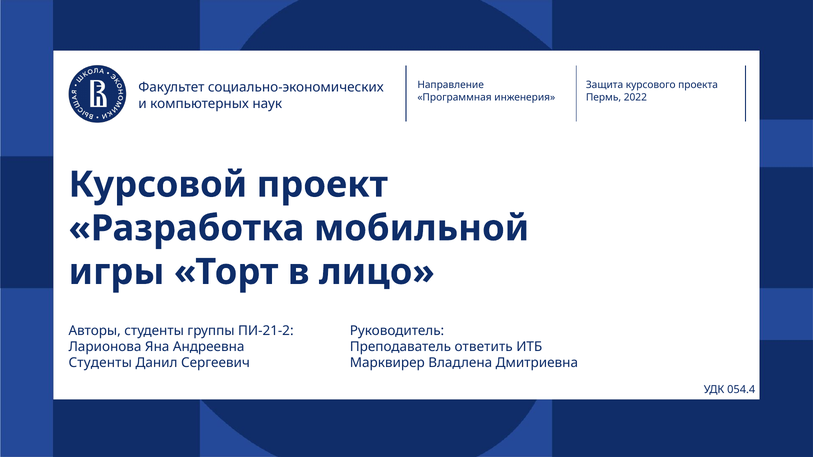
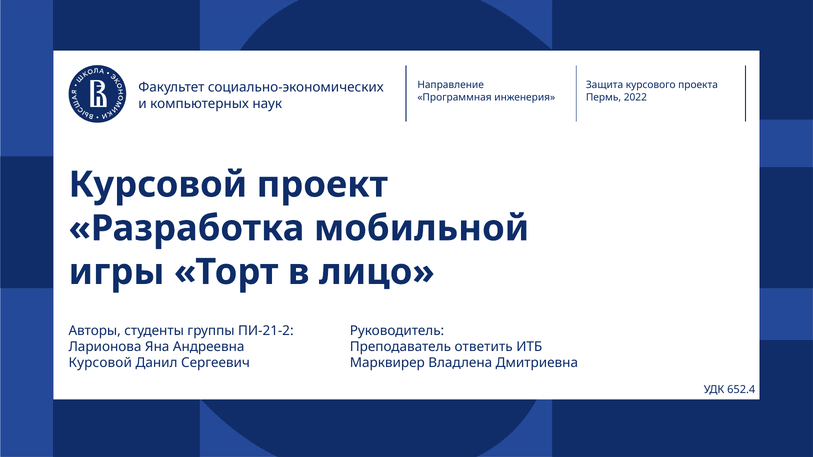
Студенты at (100, 363): Студенты -> Курсовой
054.4: 054.4 -> 652.4
